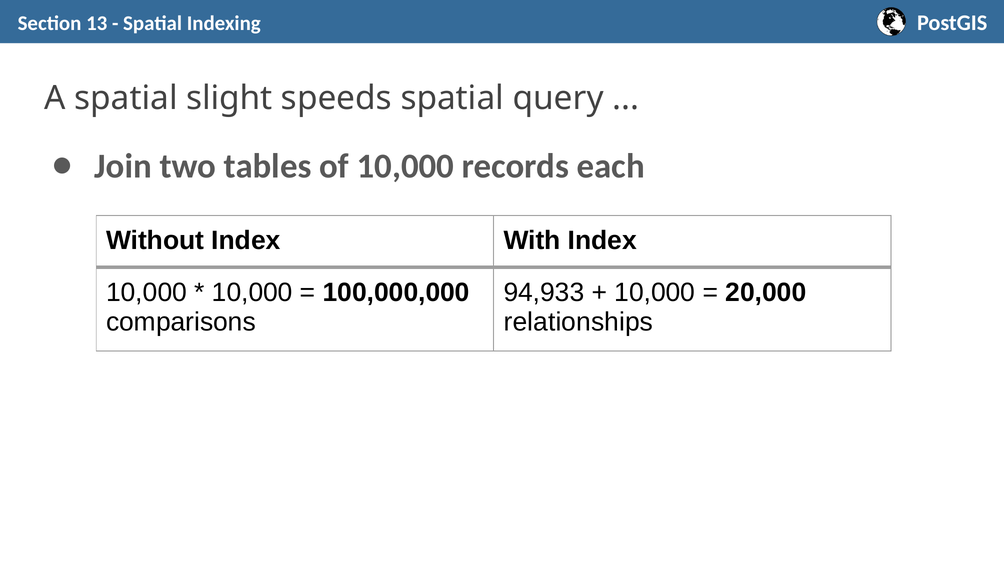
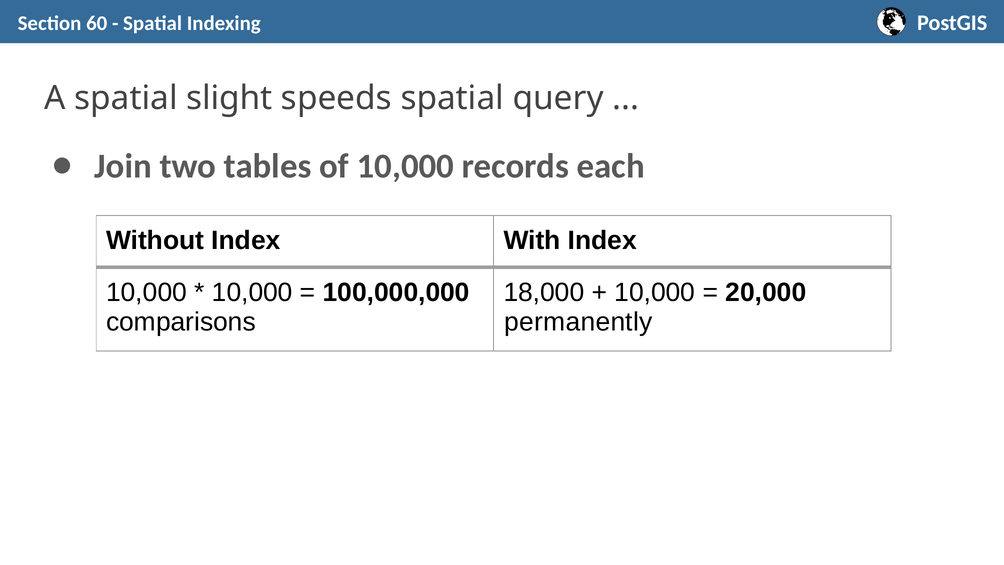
13: 13 -> 60
94,933: 94,933 -> 18,000
relationships: relationships -> permanently
